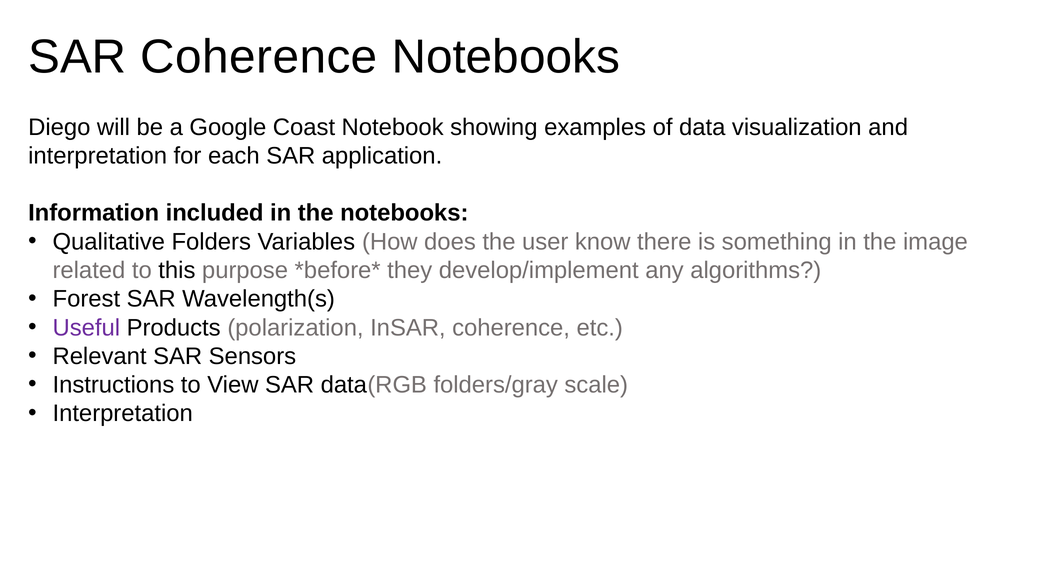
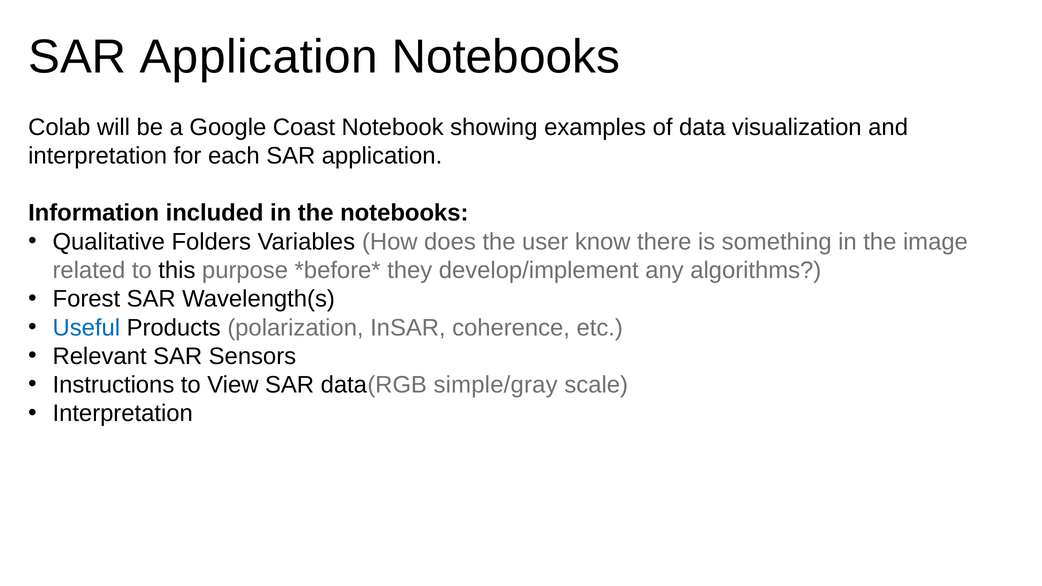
Coherence at (259, 57): Coherence -> Application
Diego: Diego -> Colab
Useful colour: purple -> blue
folders/gray: folders/gray -> simple/gray
